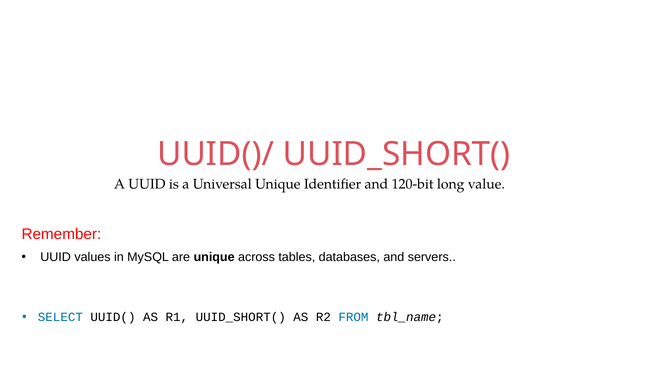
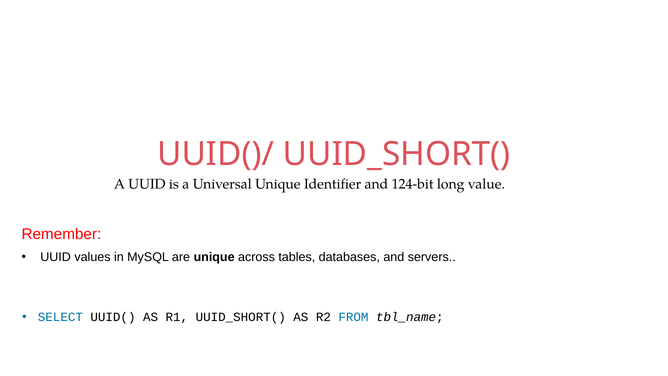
120-bit: 120-bit -> 124-bit
